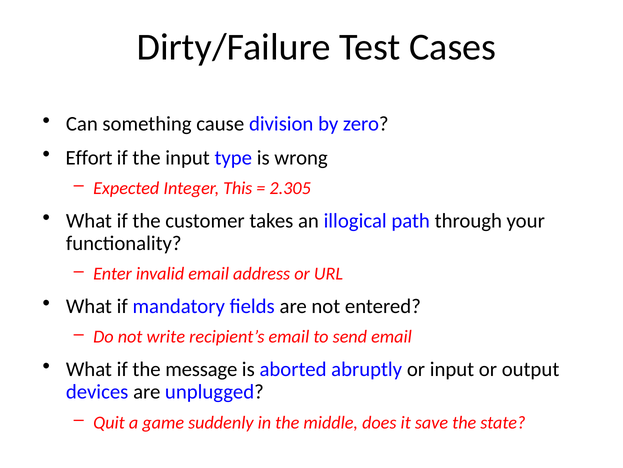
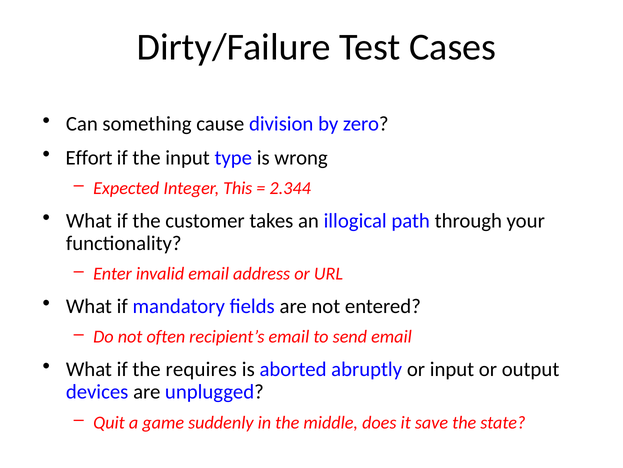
2.305: 2.305 -> 2.344
write: write -> often
message: message -> requires
